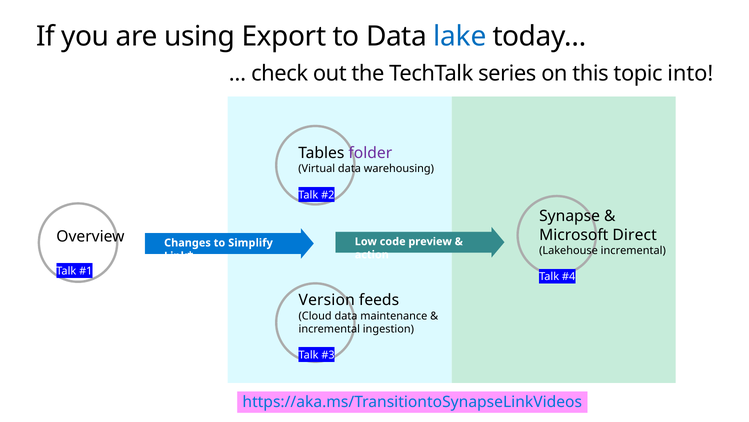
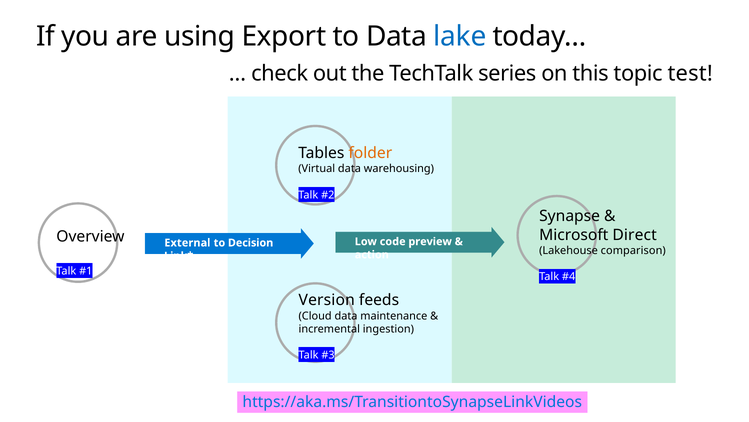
into: into -> test
folder colour: purple -> orange
Changes: Changes -> External
Simplify: Simplify -> Decision
Lakehouse incremental: incremental -> comparison
